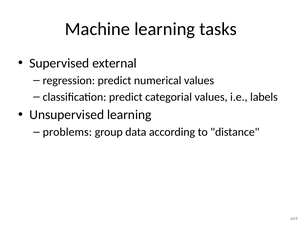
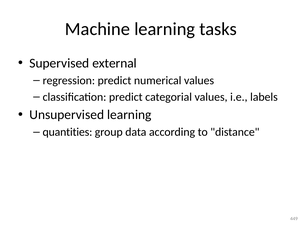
problems: problems -> quantities
